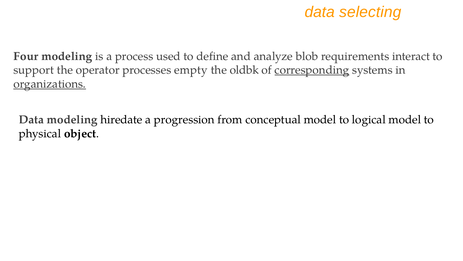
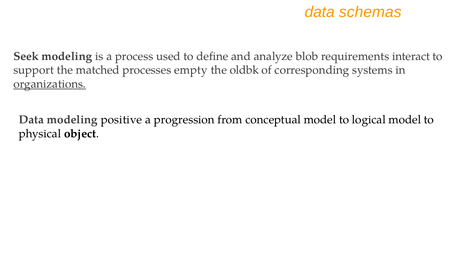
selecting: selecting -> schemas
Four: Four -> Seek
operator: operator -> matched
corresponding underline: present -> none
hiredate: hiredate -> positive
